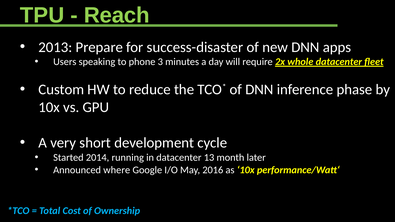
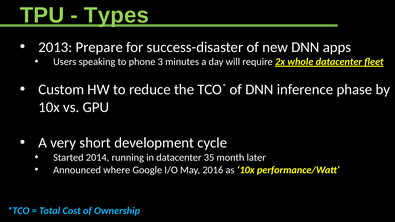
Reach: Reach -> Types
13: 13 -> 35
